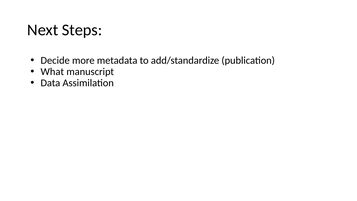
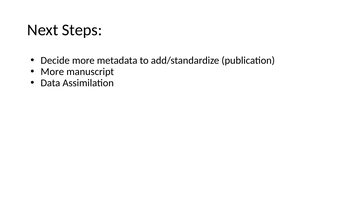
What at (52, 72): What -> More
